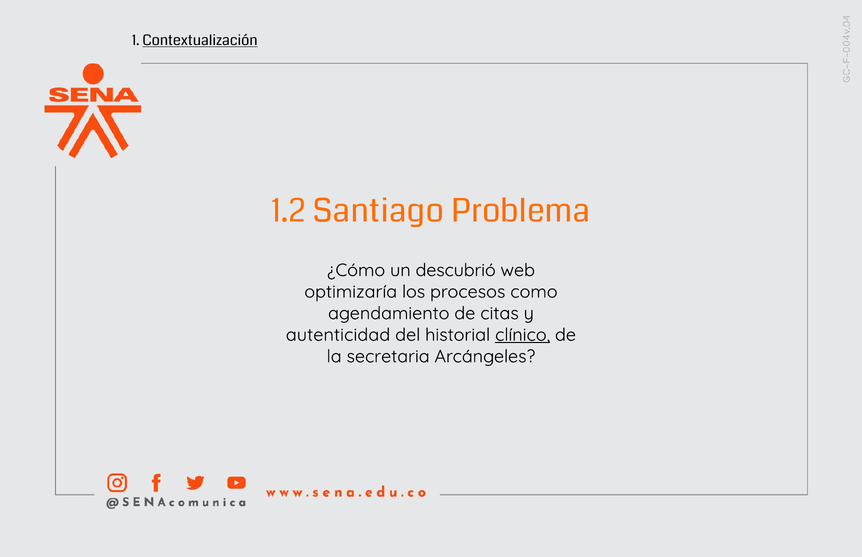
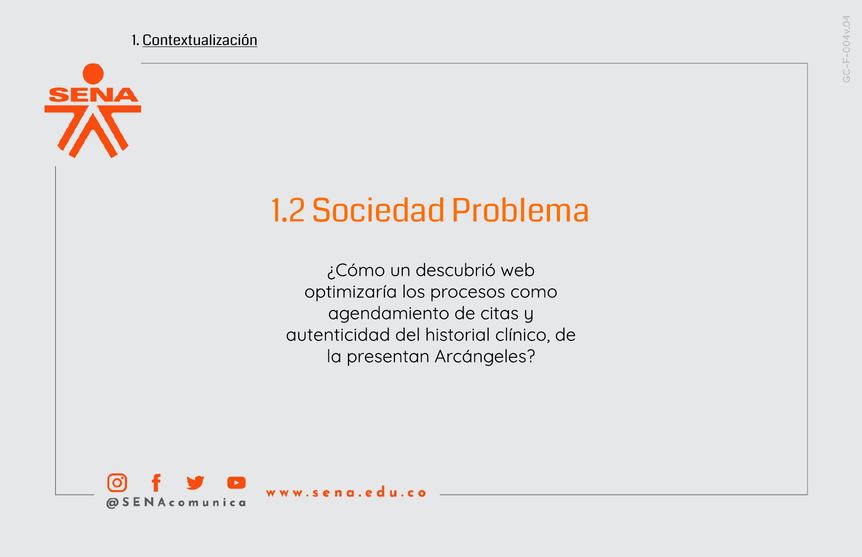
Santiago: Santiago -> Sociedad
clínico underline: present -> none
secretaria: secretaria -> presentan
